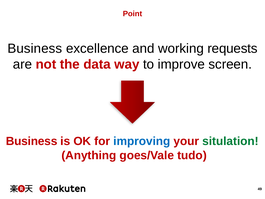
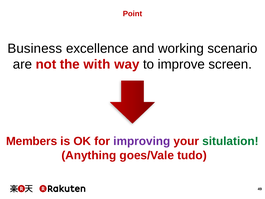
requests: requests -> scenario
data: data -> with
Business at (32, 141): Business -> Members
improving colour: blue -> purple
